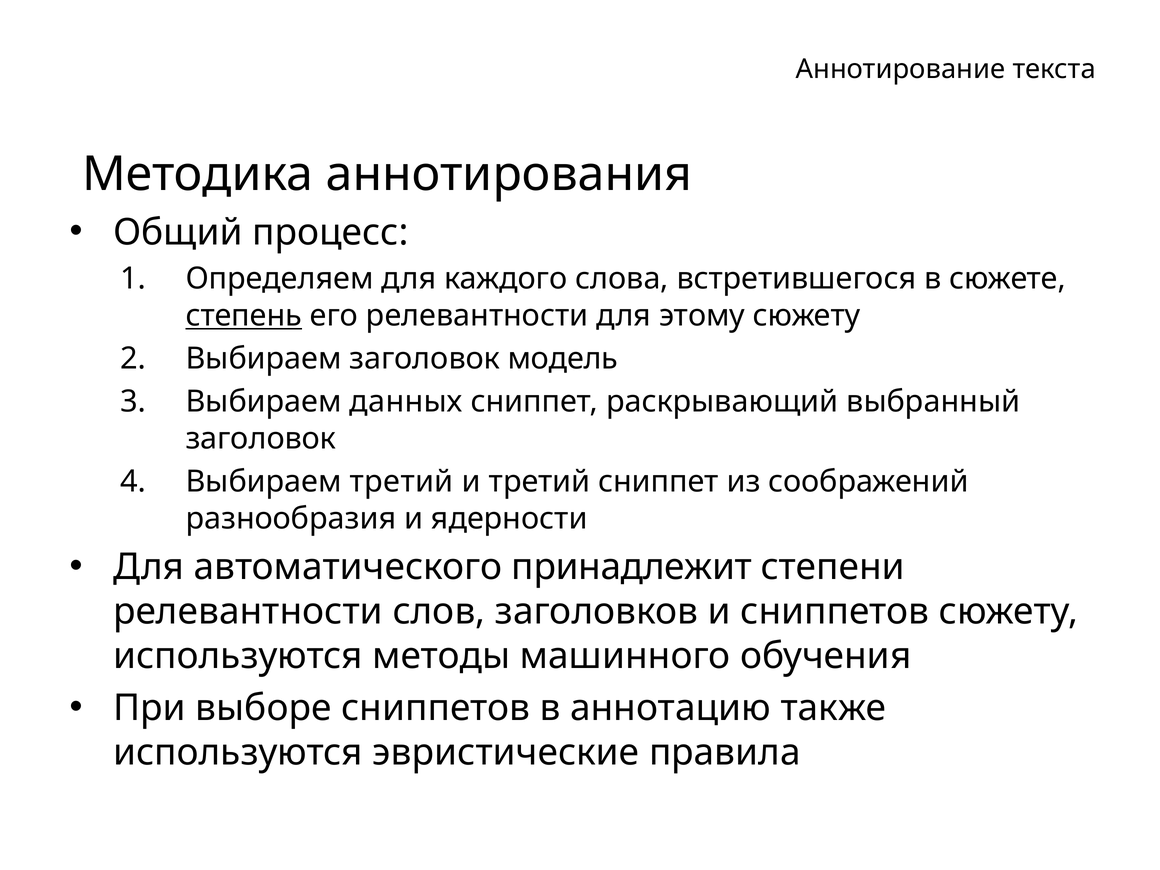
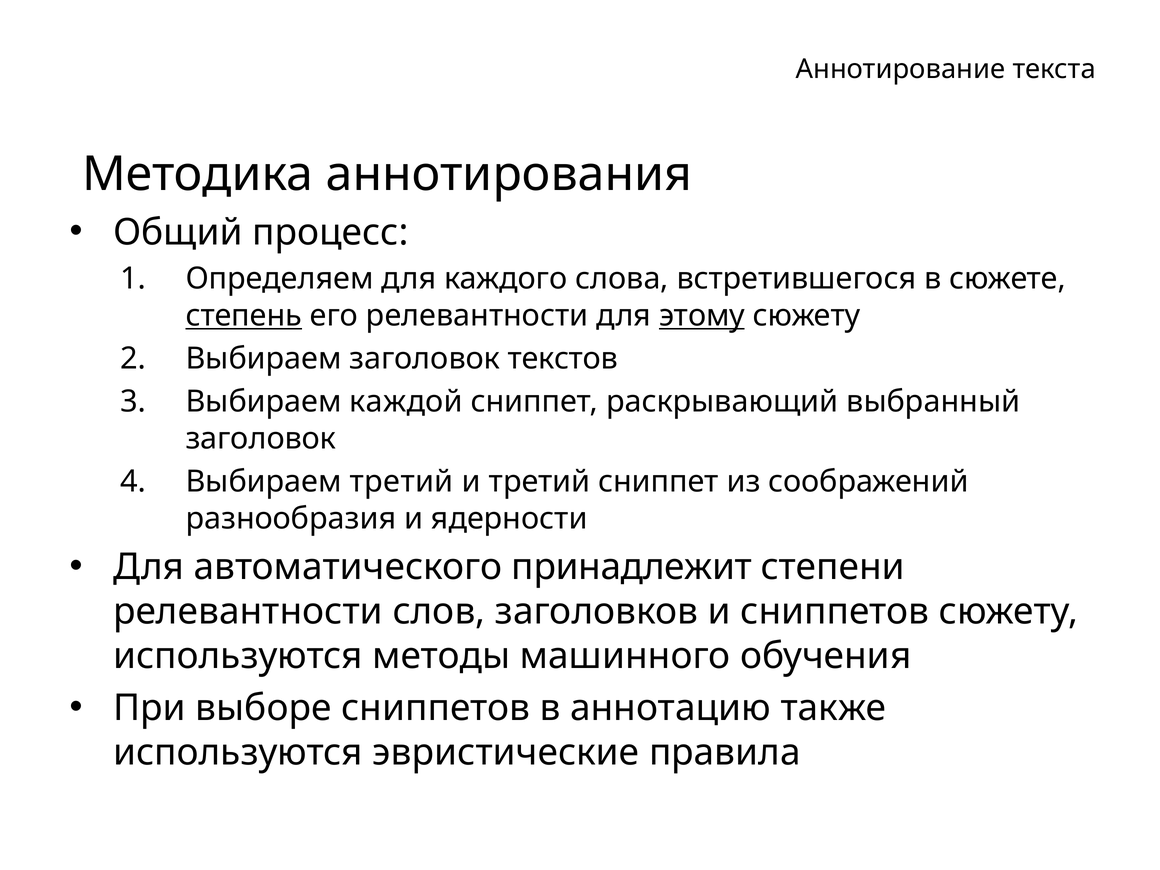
этому underline: none -> present
модель: модель -> текстов
данных: данных -> каждой
